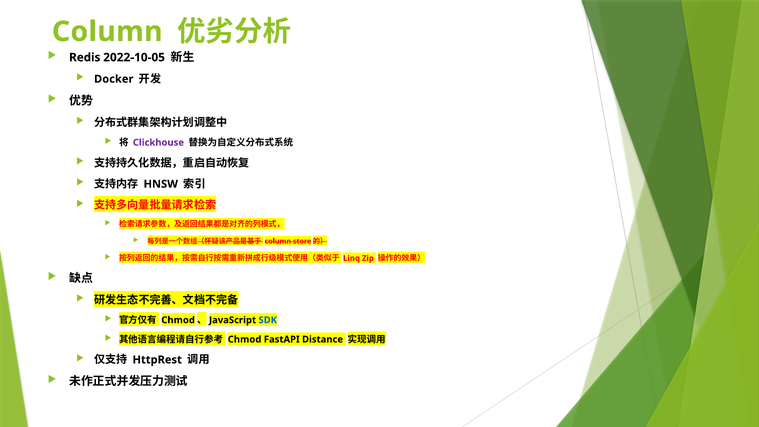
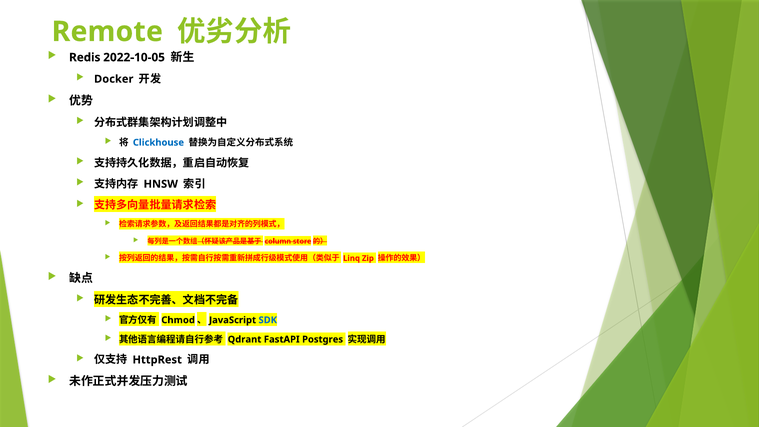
Column at (107, 32): Column -> Remote
Clickhouse colour: purple -> blue
Chmod at (245, 339): Chmod -> Qdrant
Distance: Distance -> Postgres
